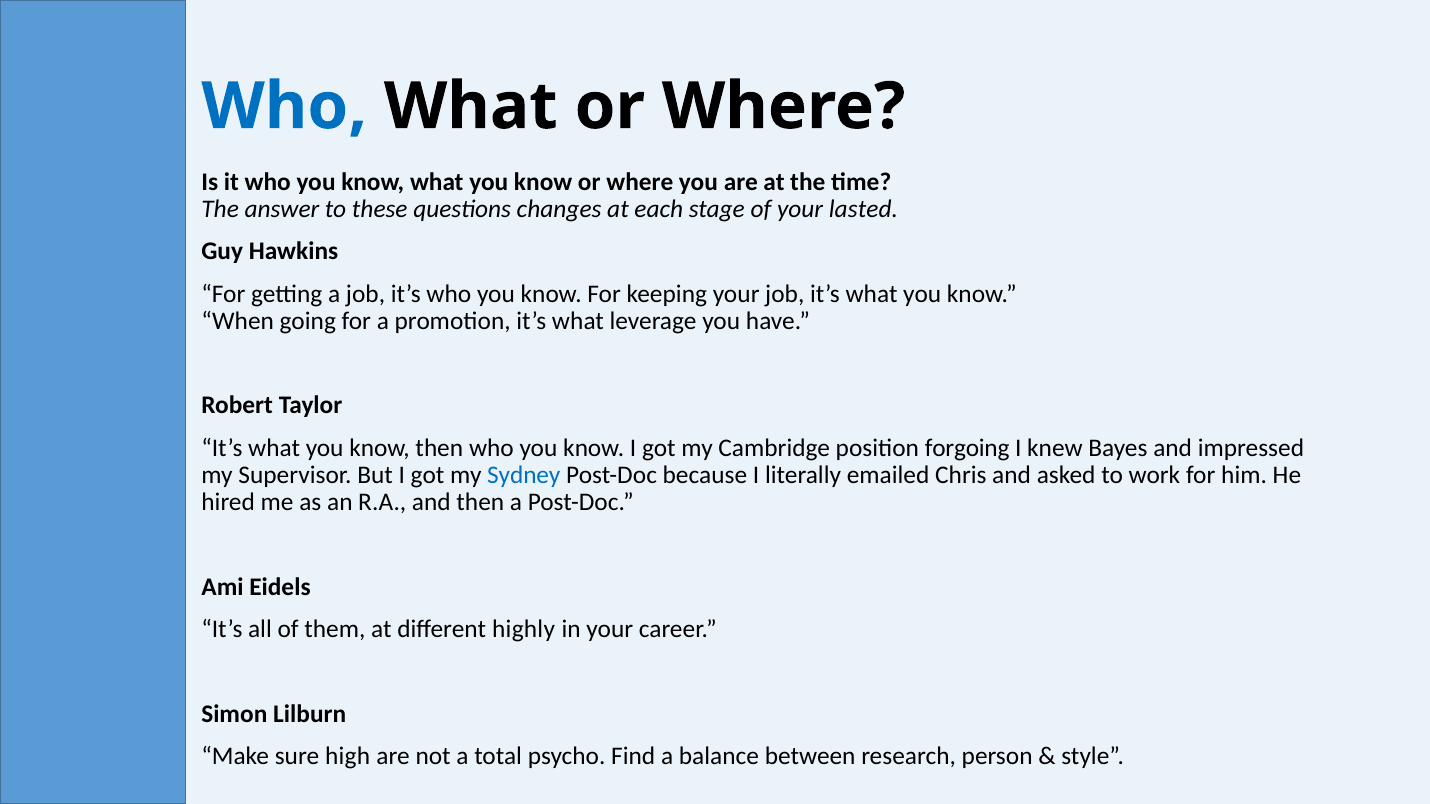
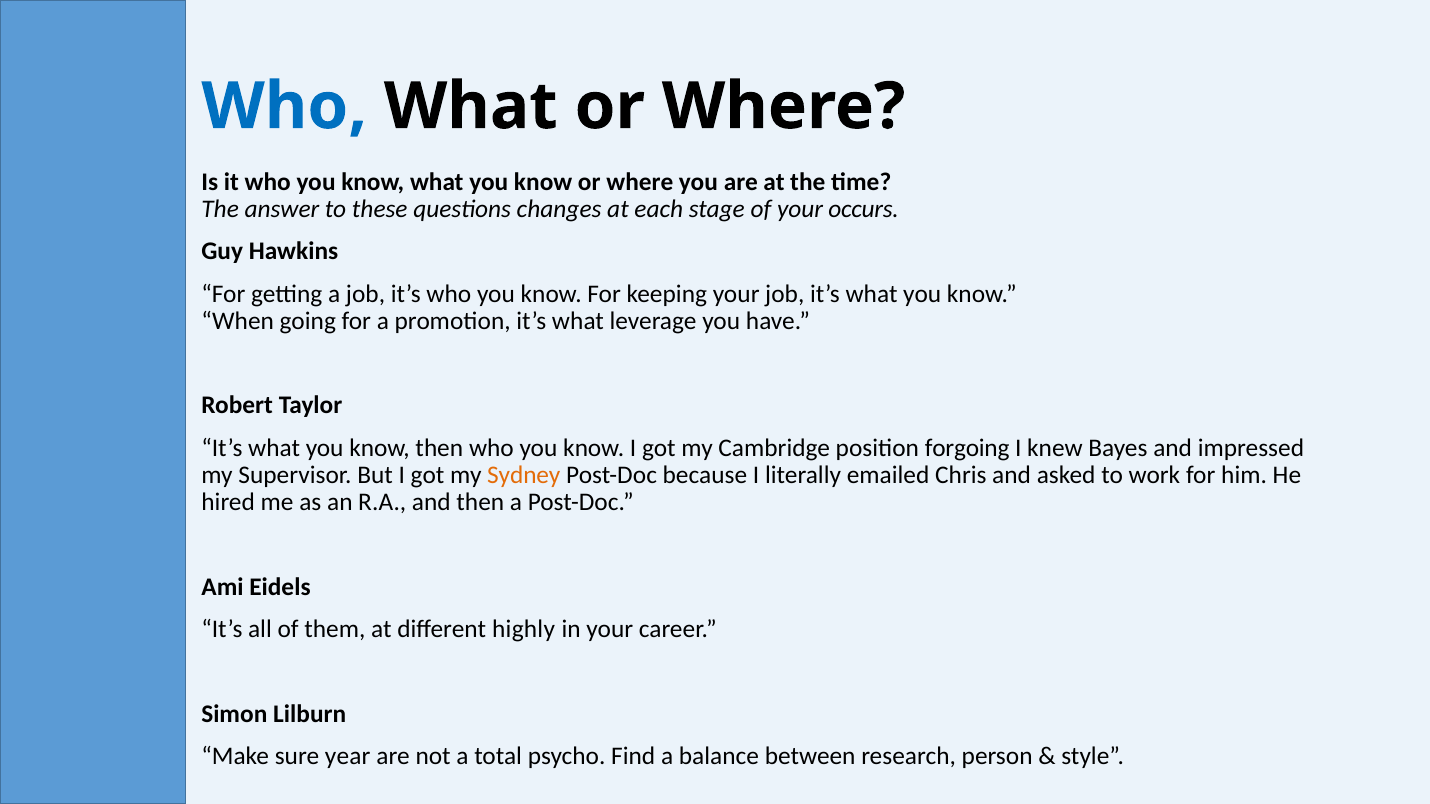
lasted: lasted -> occurs
Sydney colour: blue -> orange
high: high -> year
